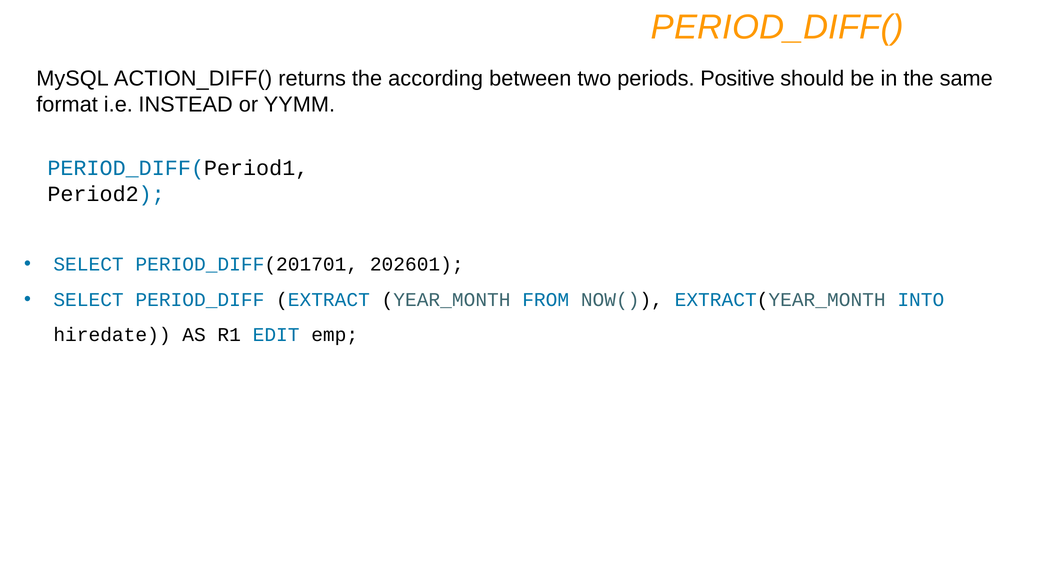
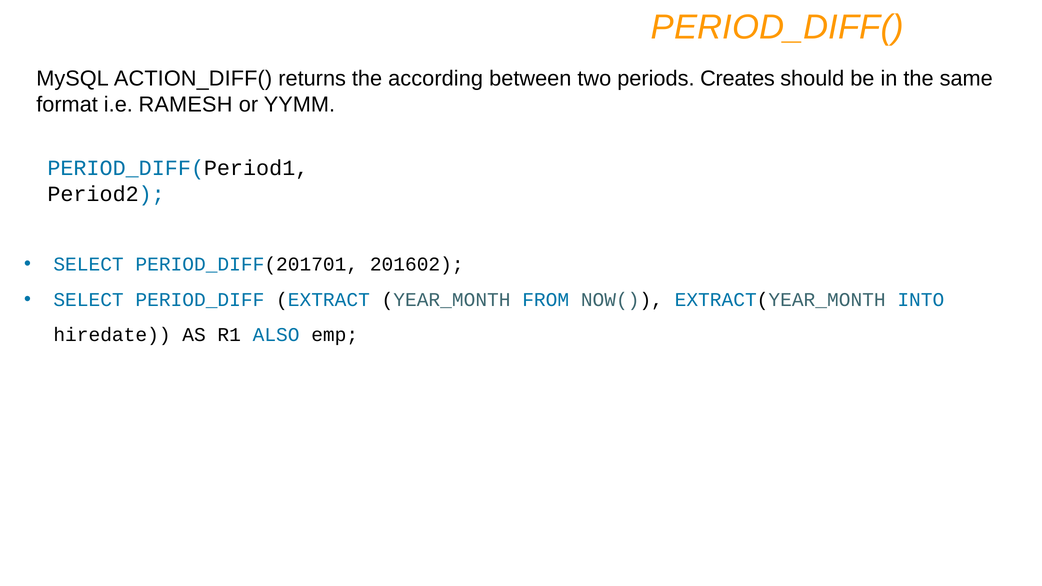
Positive: Positive -> Creates
INSTEAD: INSTEAD -> RAMESH
202601: 202601 -> 201602
EDIT: EDIT -> ALSO
